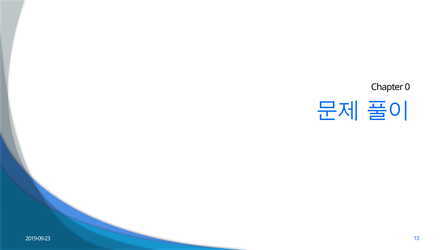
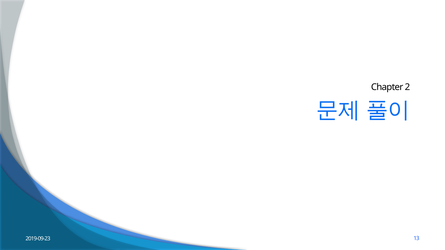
0: 0 -> 2
